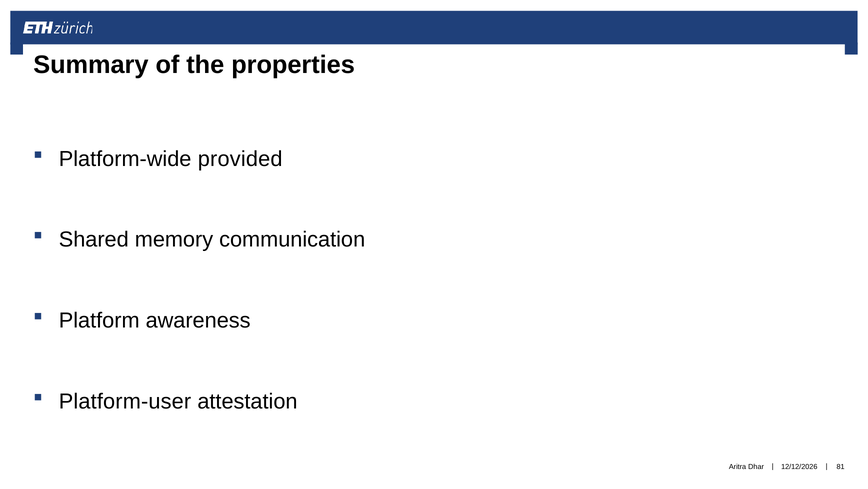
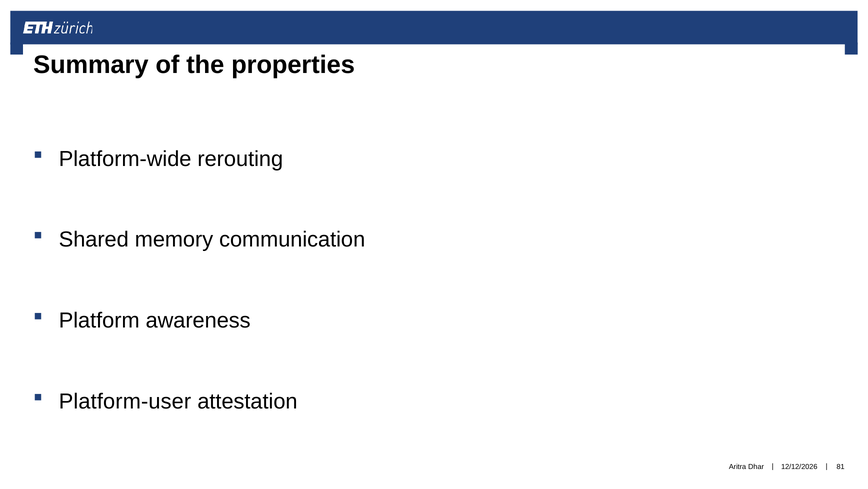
provided: provided -> rerouting
